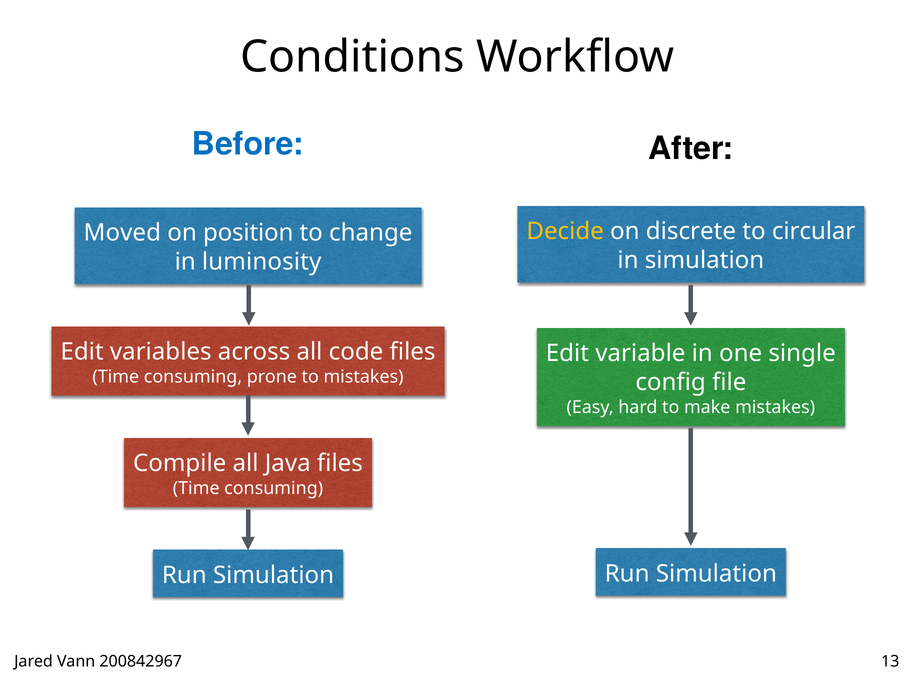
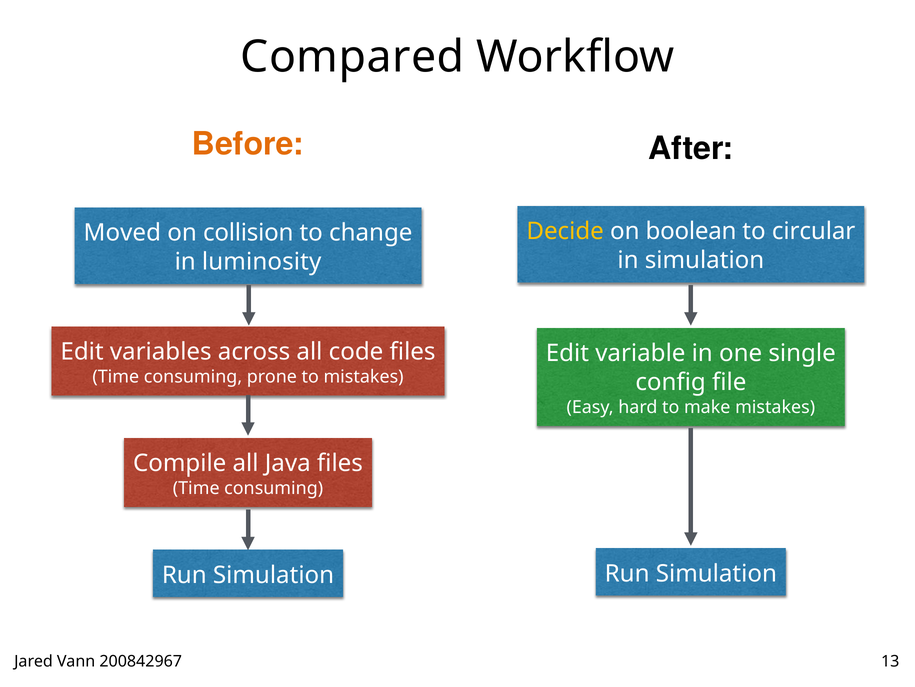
Conditions: Conditions -> Compared
Before colour: blue -> orange
discrete: discrete -> boolean
position: position -> collision
